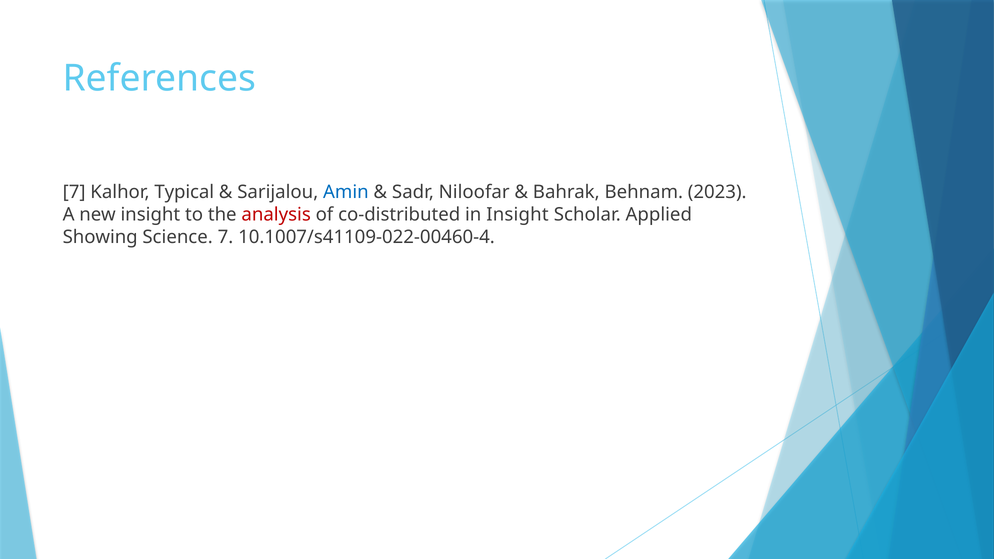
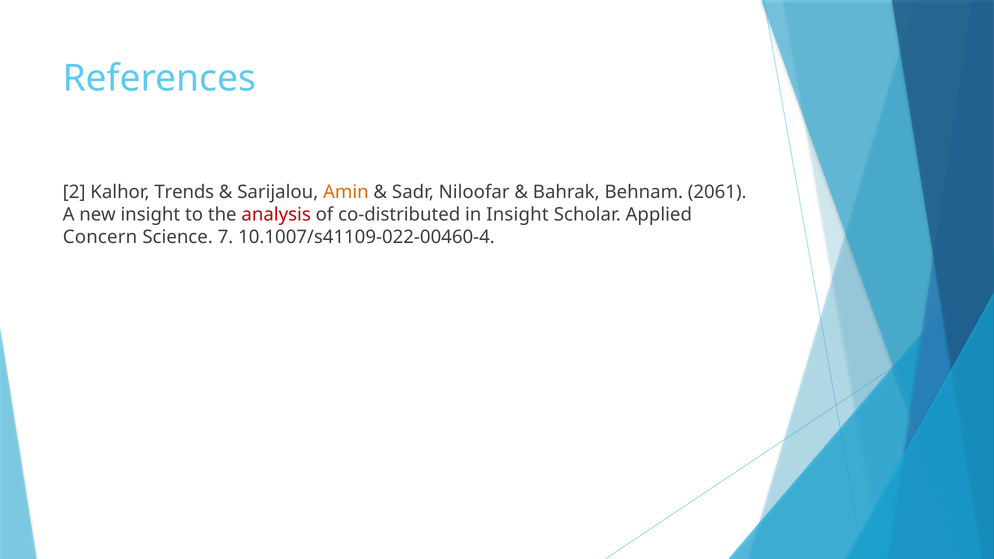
7 at (74, 192): 7 -> 2
Typical: Typical -> Trends
Amin colour: blue -> orange
2023: 2023 -> 2061
Showing: Showing -> Concern
